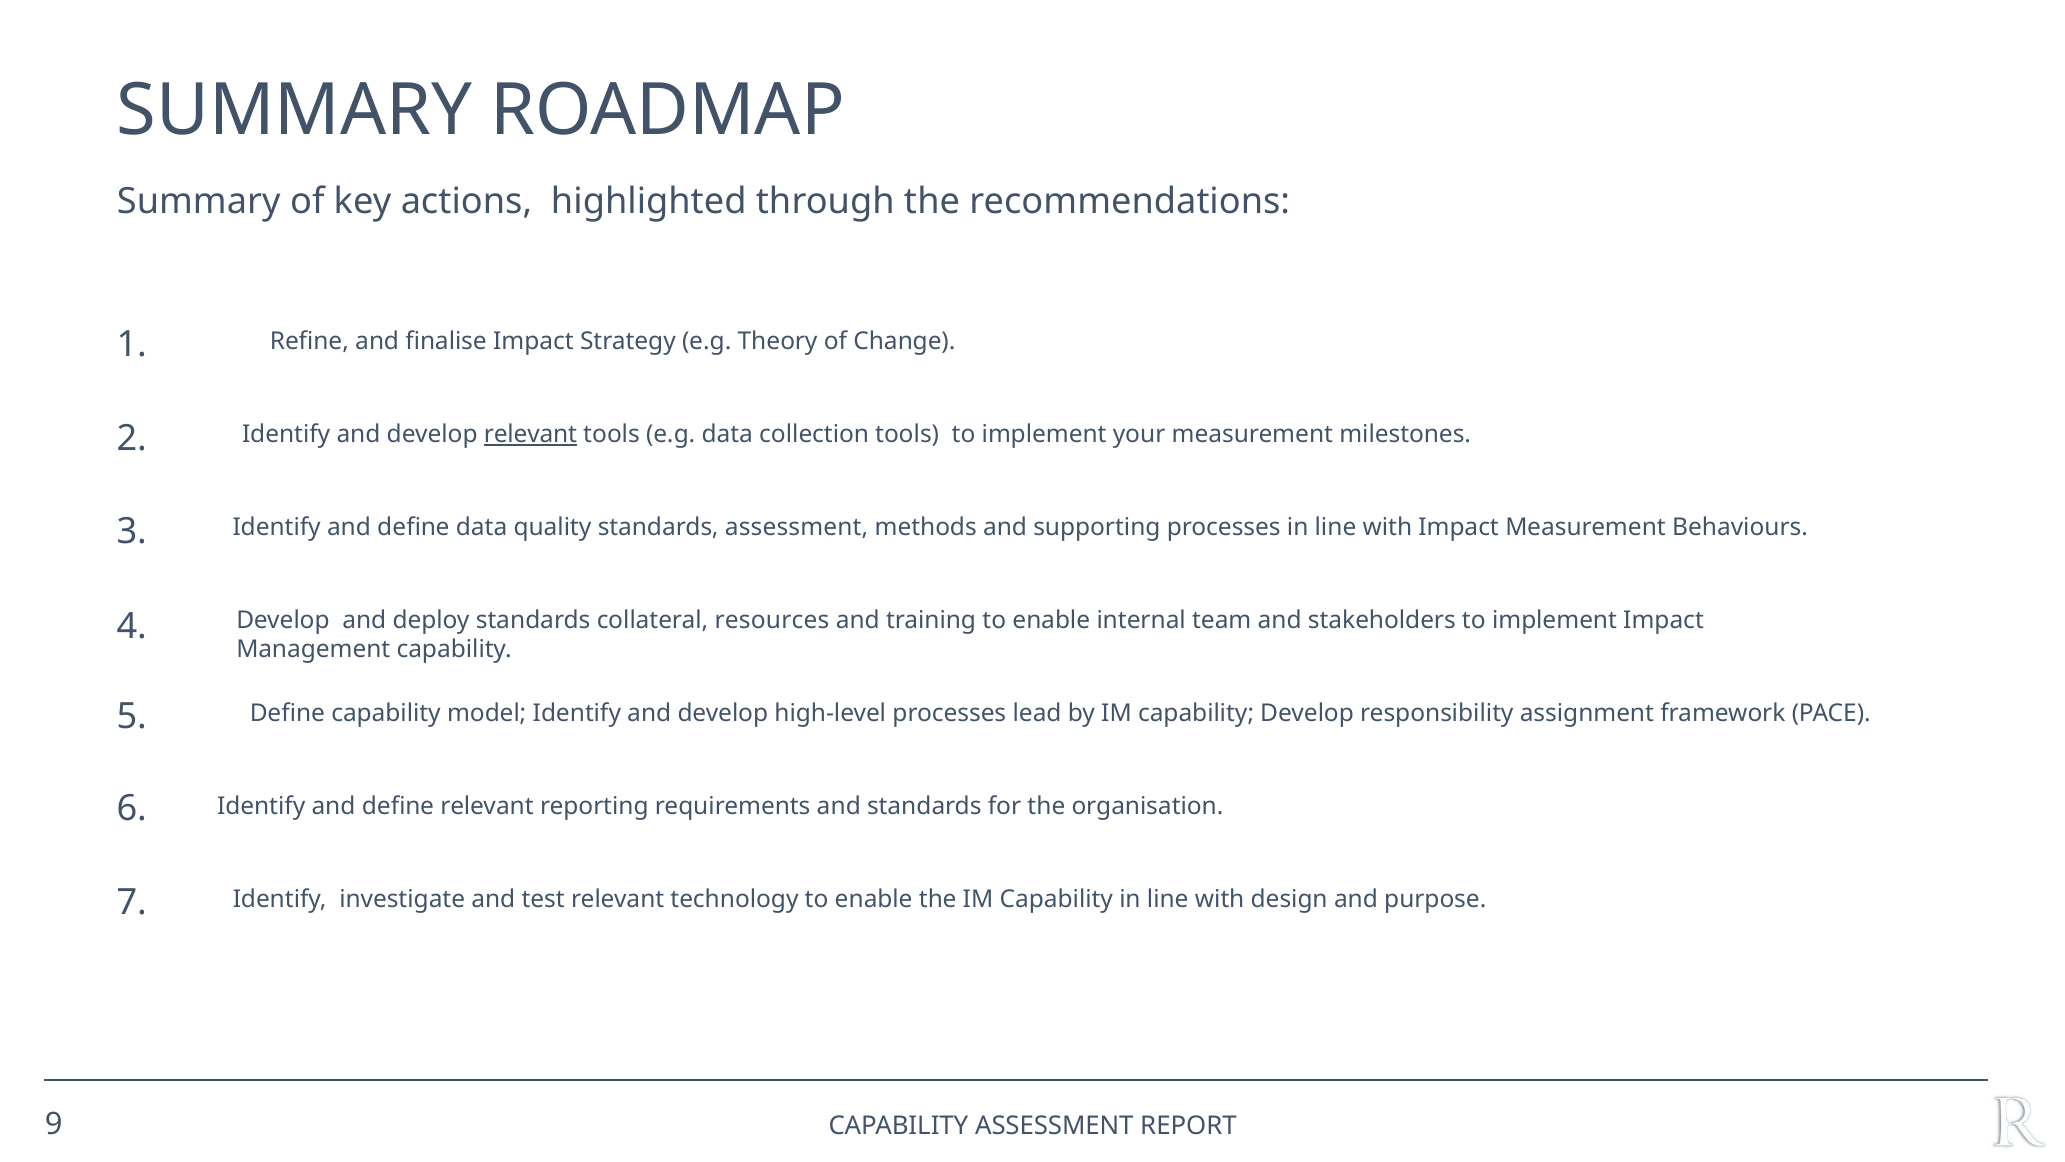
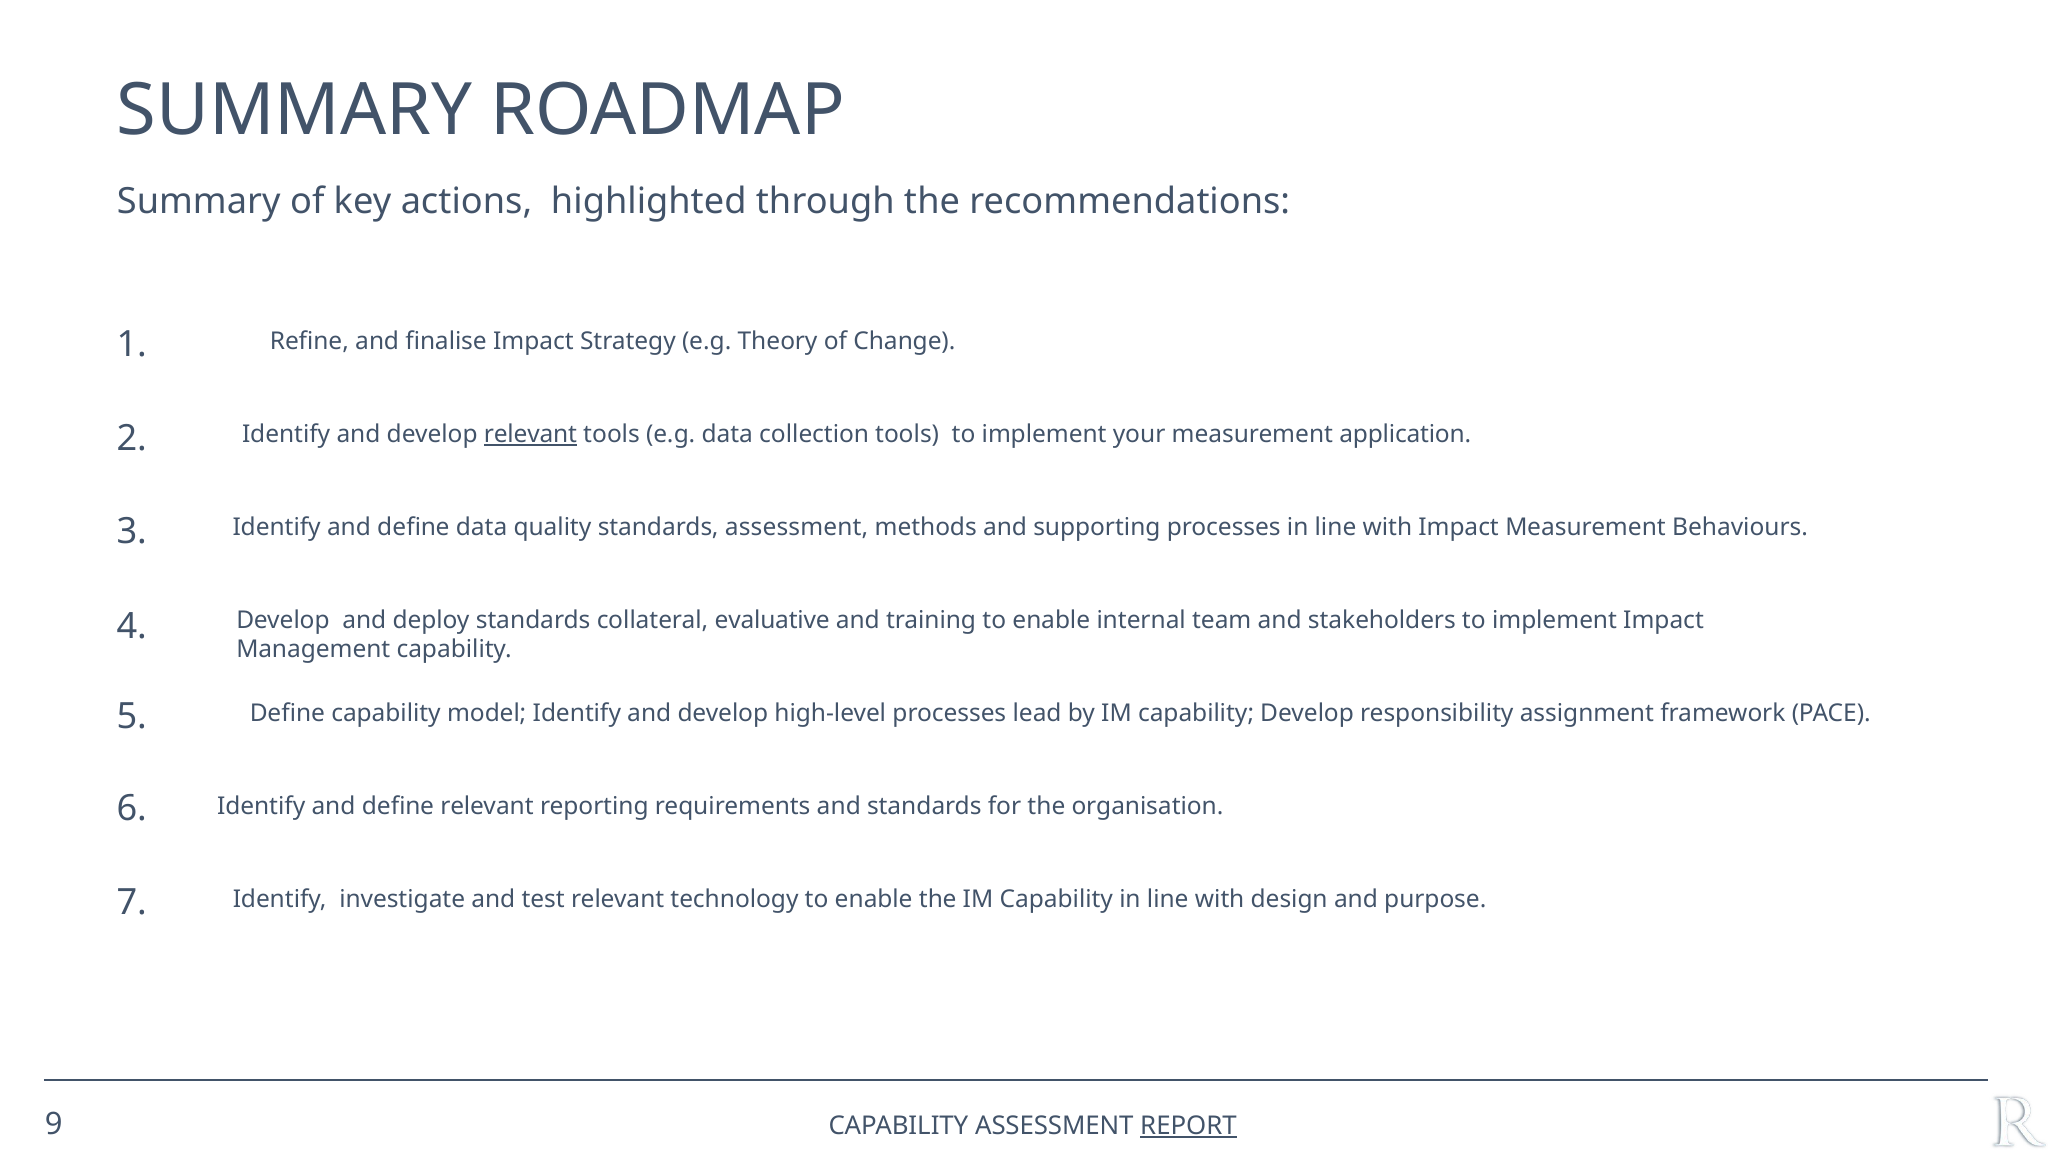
milestones: milestones -> application
resources: resources -> evaluative
REPORT underline: none -> present
